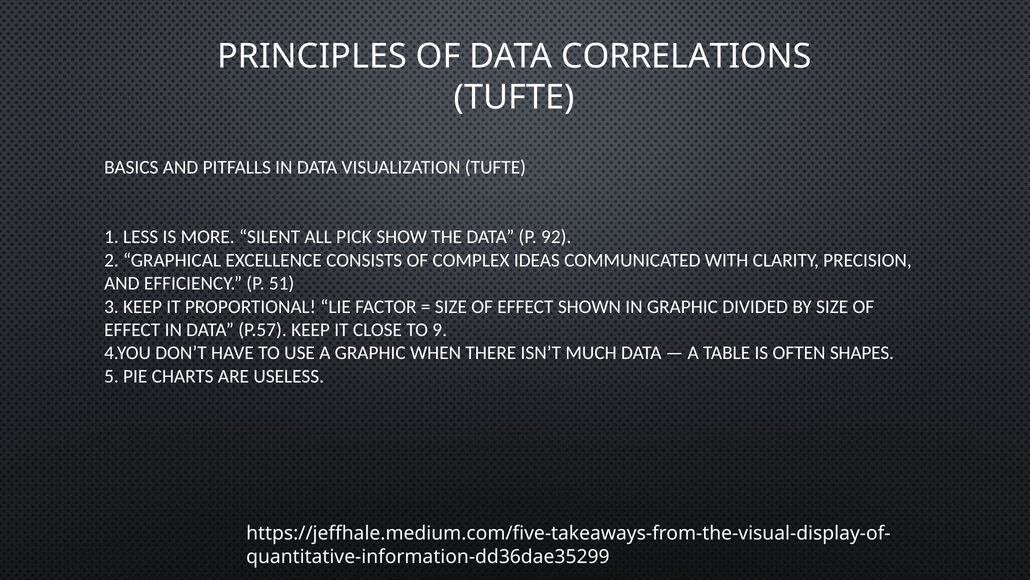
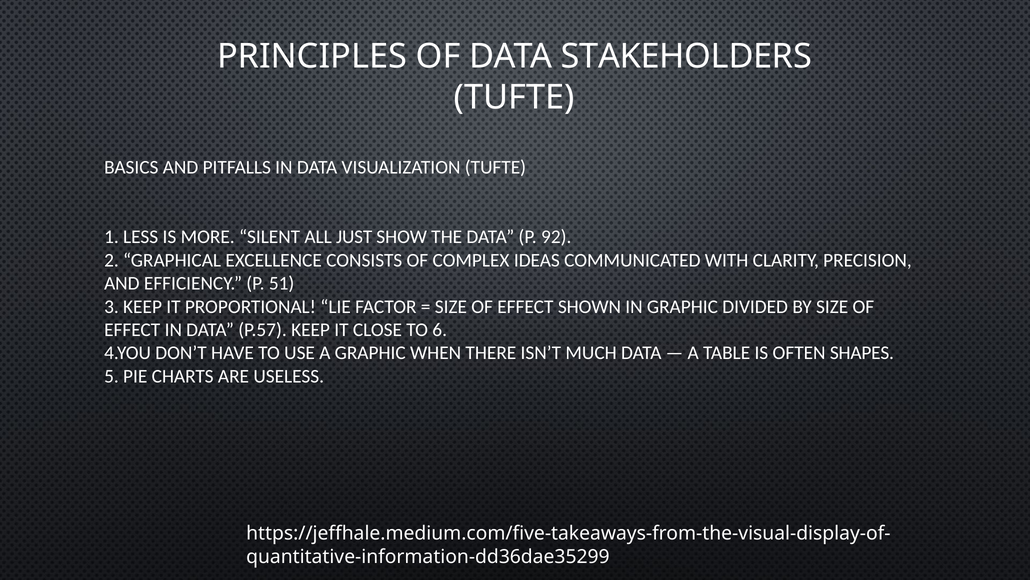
CORRELATIONS: CORRELATIONS -> STAKEHOLDERS
PICK: PICK -> JUST
9: 9 -> 6
